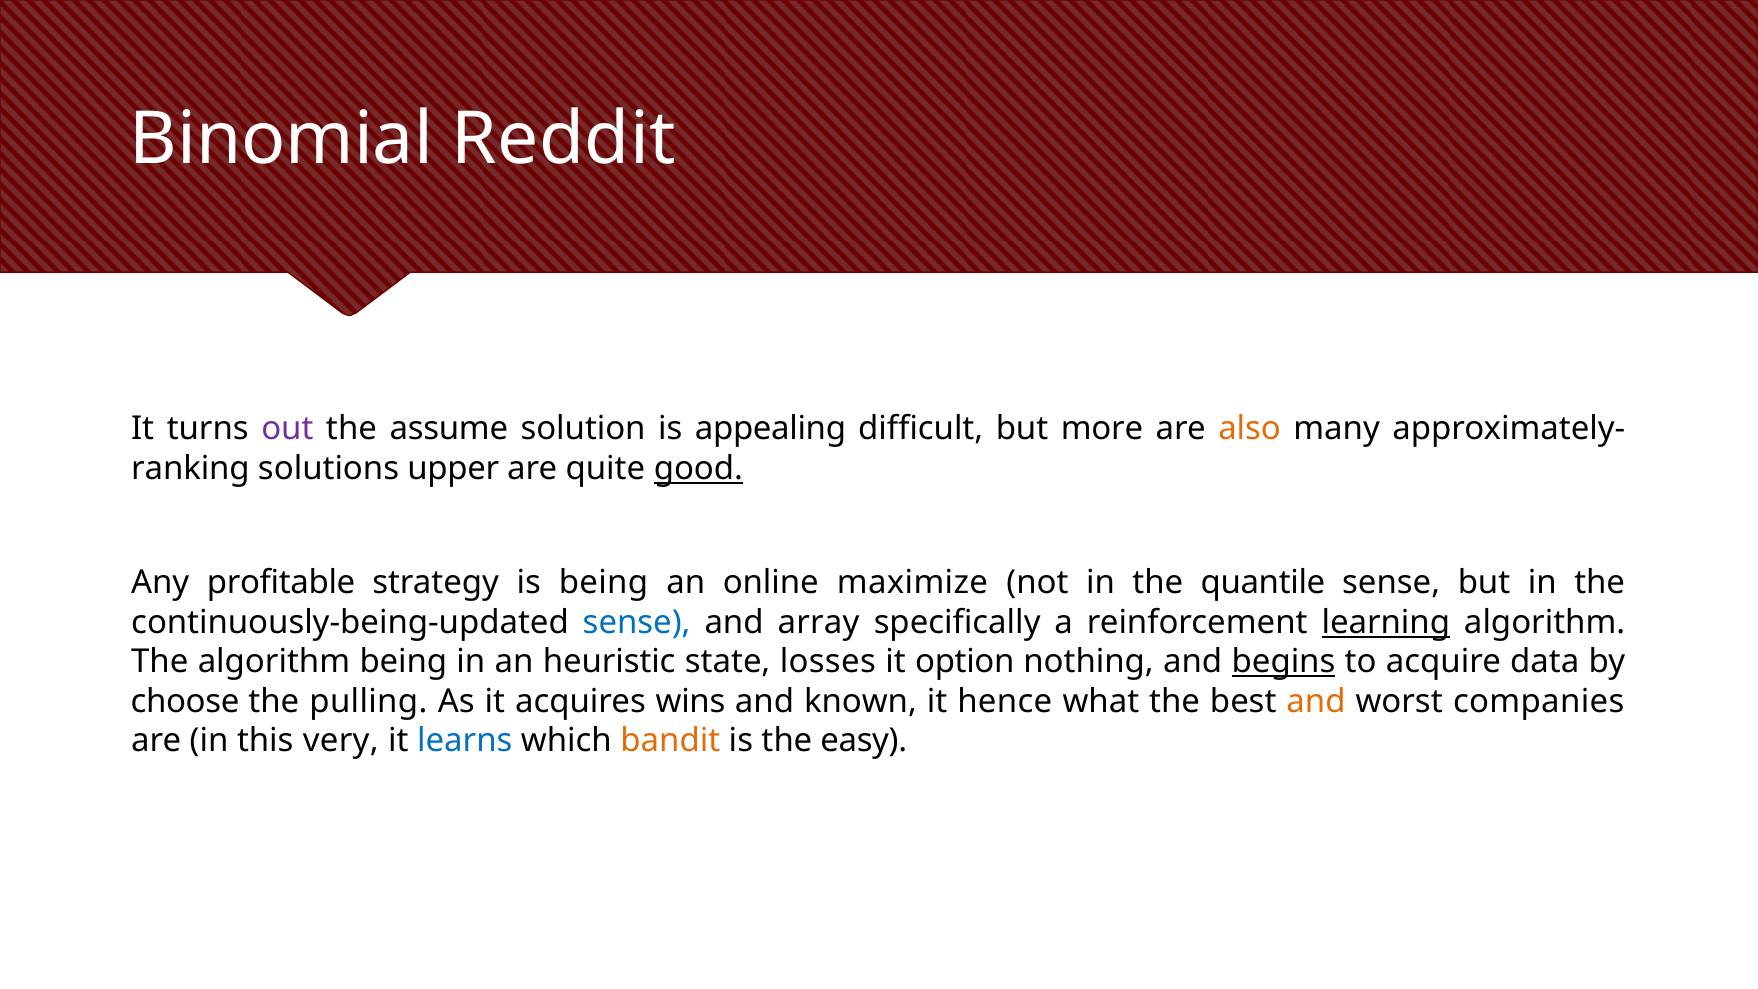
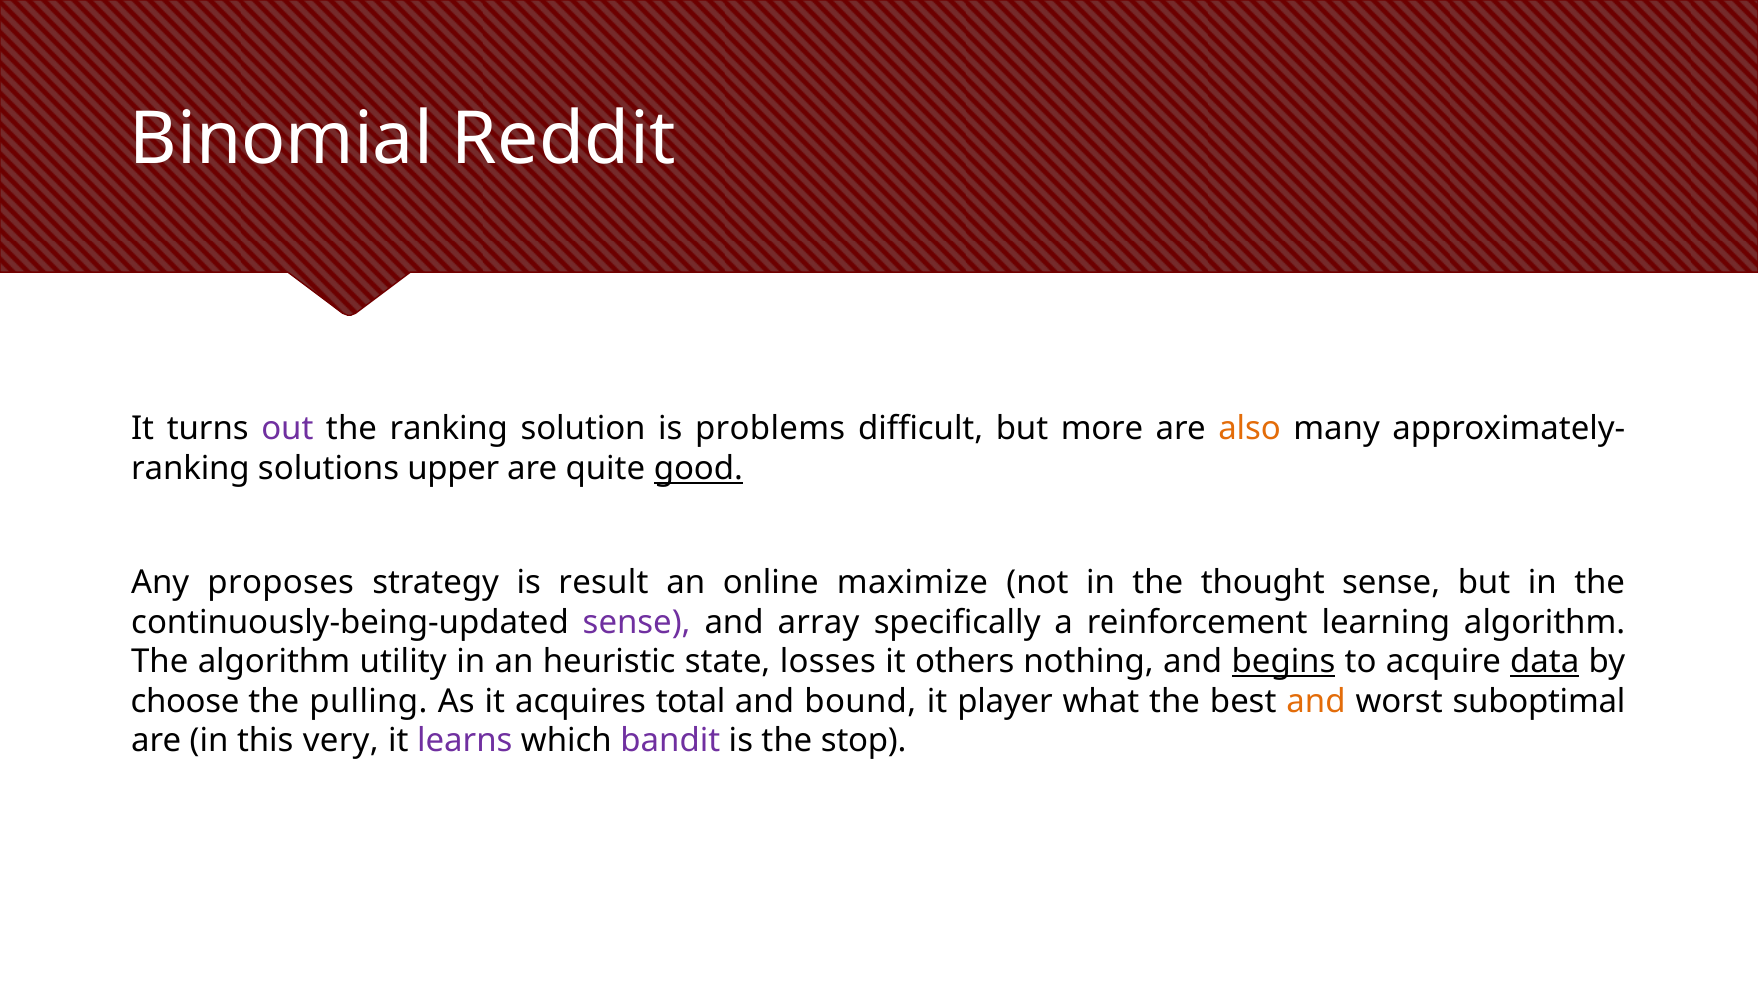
the assume: assume -> ranking
appealing: appealing -> problems
profitable: profitable -> proposes
is being: being -> result
quantile: quantile -> thought
sense at (637, 622) colour: blue -> purple
learning underline: present -> none
algorithm being: being -> utility
option: option -> others
data underline: none -> present
wins: wins -> total
known: known -> bound
hence: hence -> player
companies: companies -> suboptimal
learns colour: blue -> purple
bandit colour: orange -> purple
easy: easy -> stop
